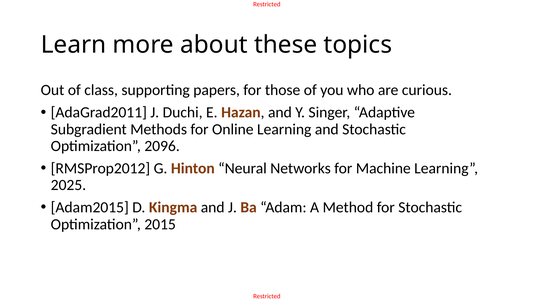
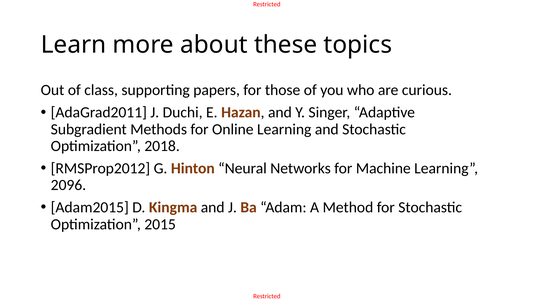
2096: 2096 -> 2018
2025: 2025 -> 2096
